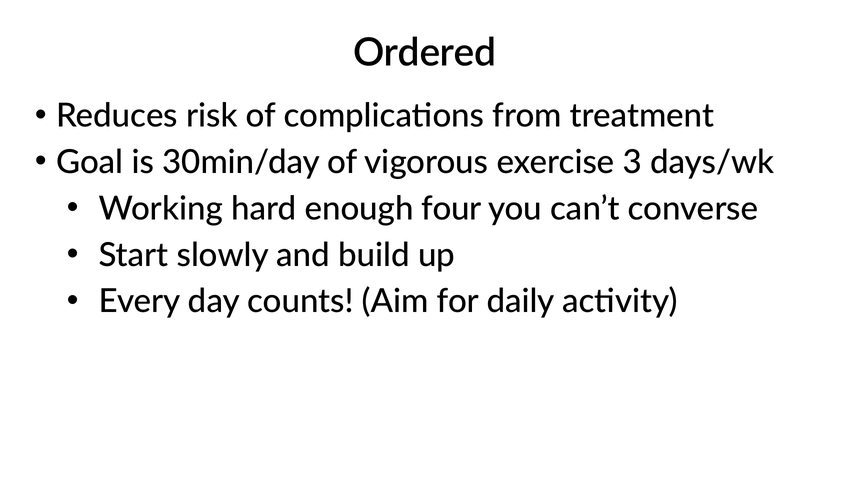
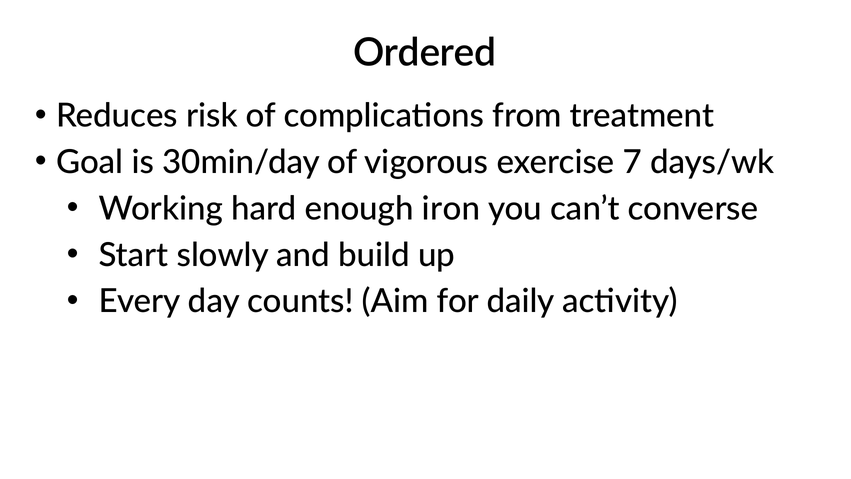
3: 3 -> 7
four: four -> iron
